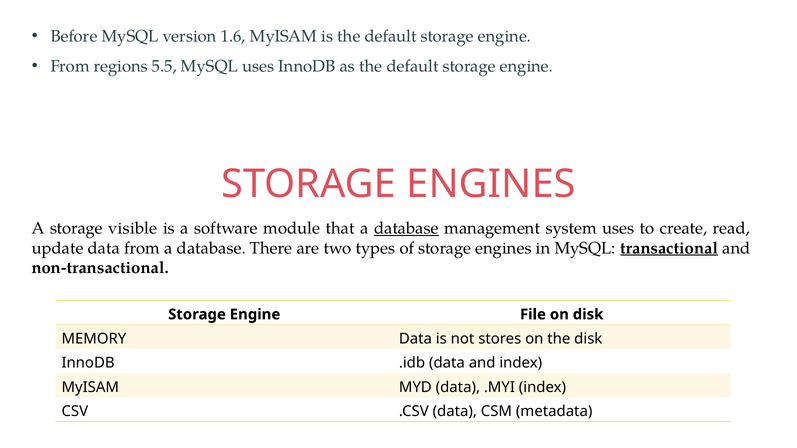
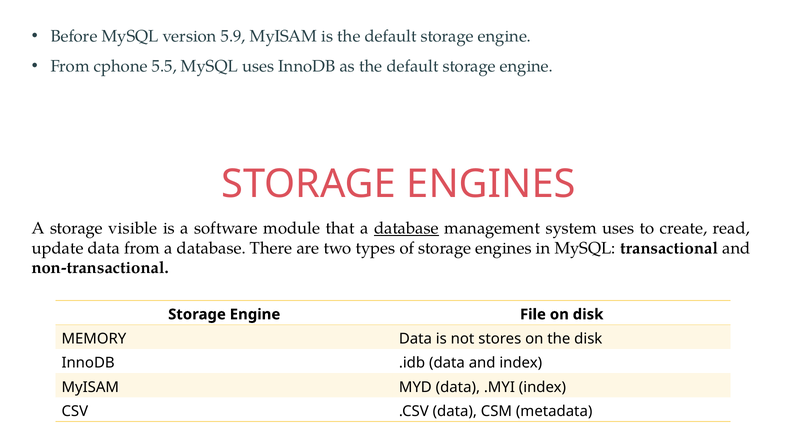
1.6: 1.6 -> 5.9
regions: regions -> cphone
transactional underline: present -> none
